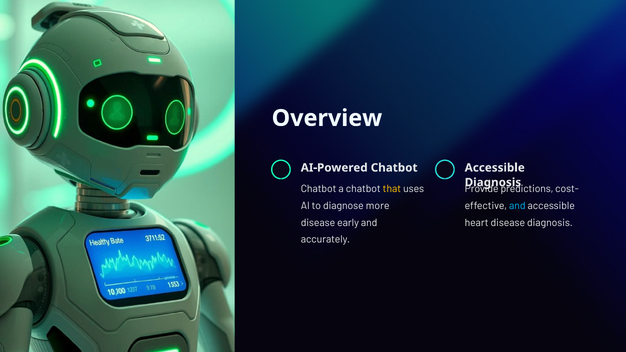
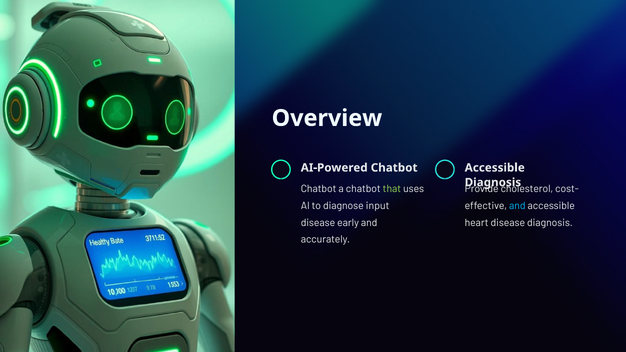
that colour: yellow -> light green
predictions: predictions -> cholesterol
more: more -> input
